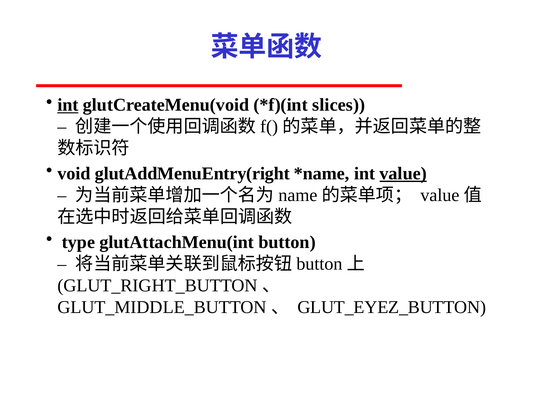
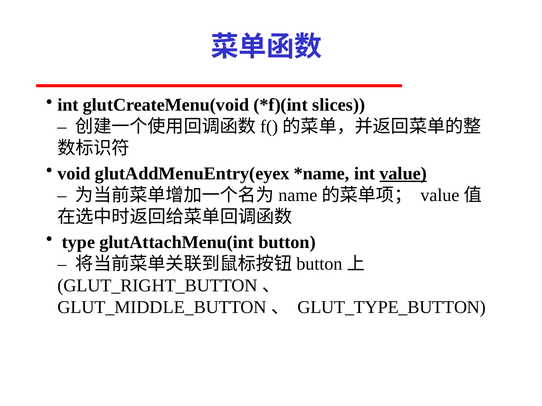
int at (68, 105) underline: present -> none
glutAddMenuEntry(right: glutAddMenuEntry(right -> glutAddMenuEntry(eyex
GLUT_EYEZ_BUTTON: GLUT_EYEZ_BUTTON -> GLUT_TYPE_BUTTON
